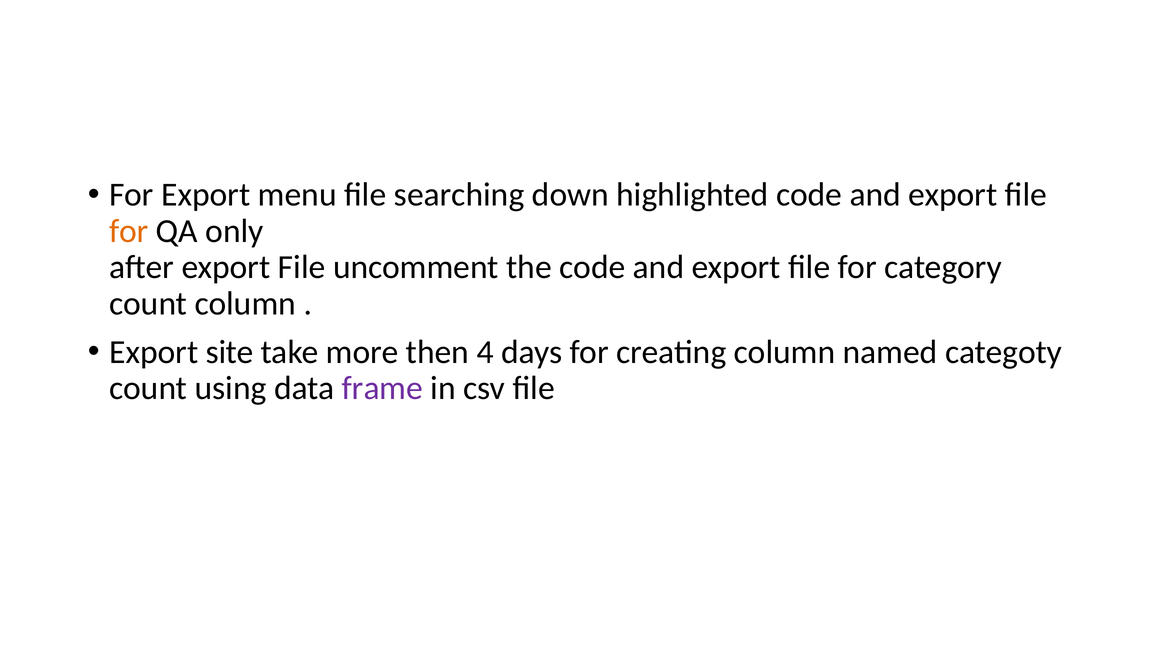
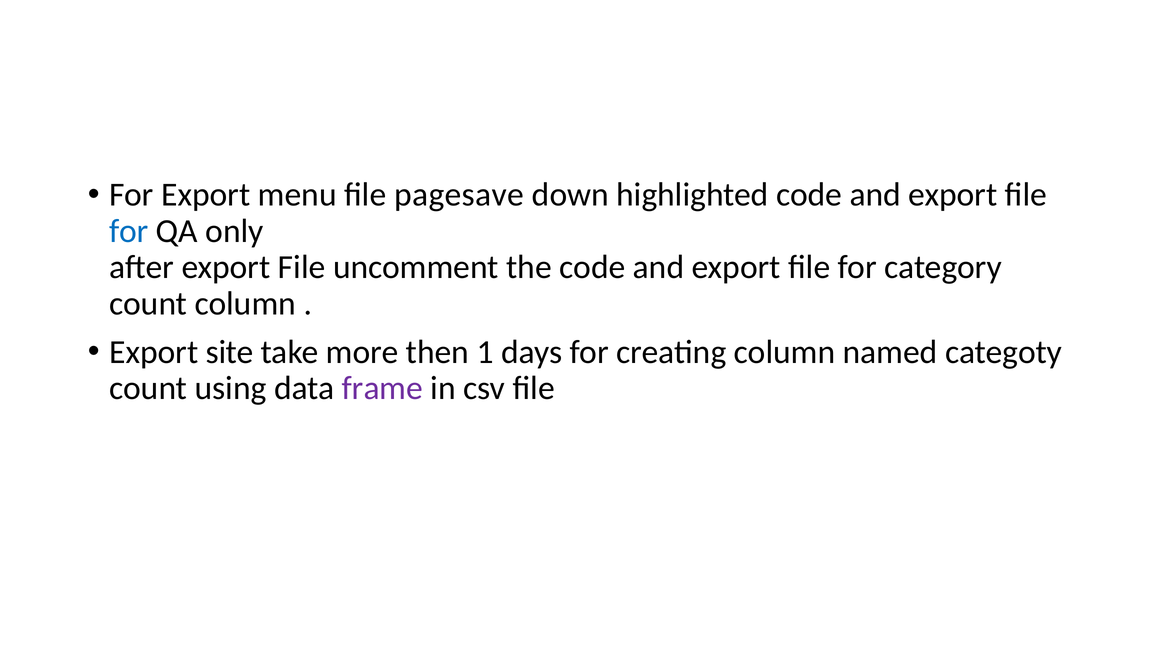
searching: searching -> pagesave
for at (129, 231) colour: orange -> blue
4: 4 -> 1
